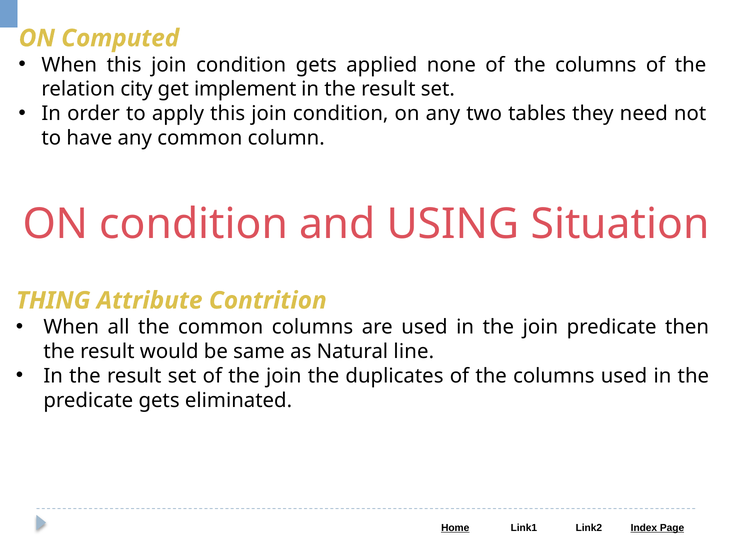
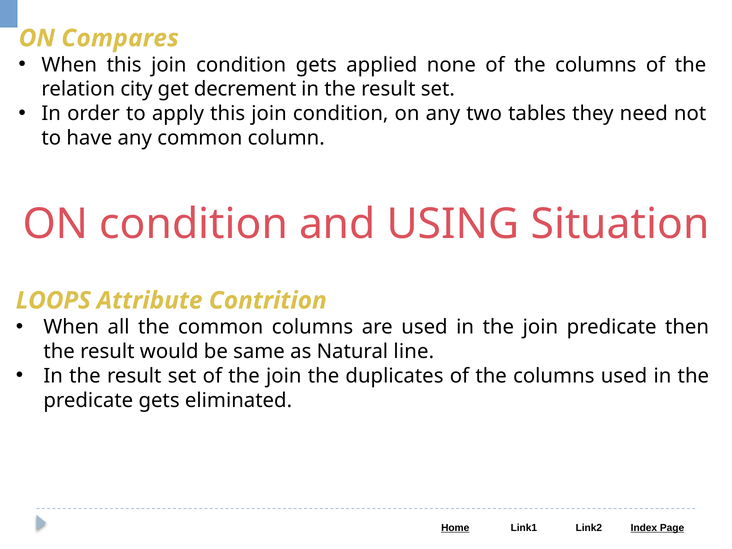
Computed: Computed -> Compares
implement: implement -> decrement
THING: THING -> LOOPS
